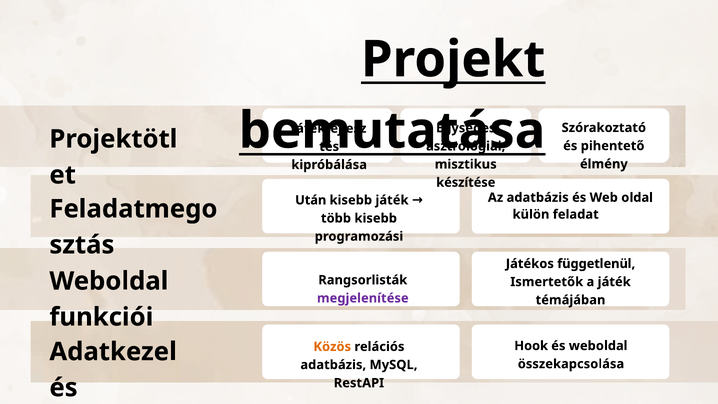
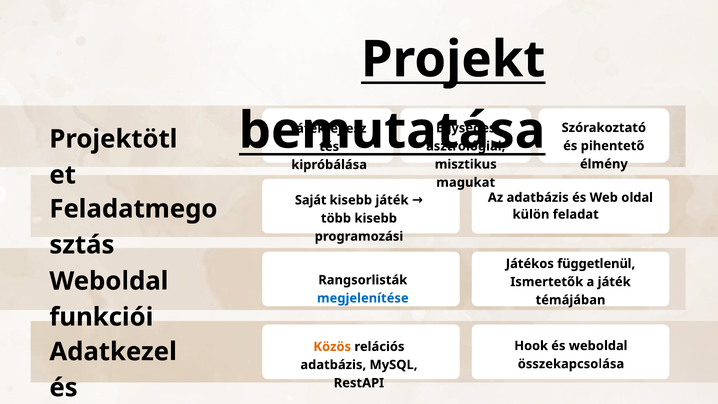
készítése: készítése -> magukat
Után: Után -> Saját
megjelenítése colour: purple -> blue
